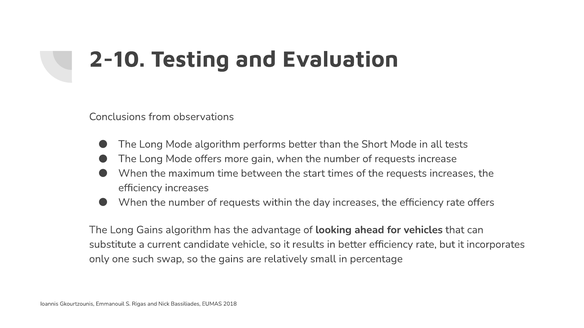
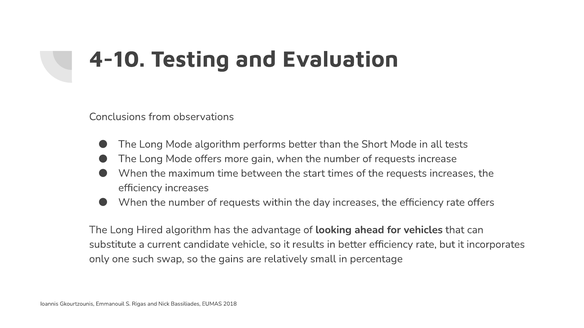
2-10: 2-10 -> 4-10
Long Gains: Gains -> Hired
